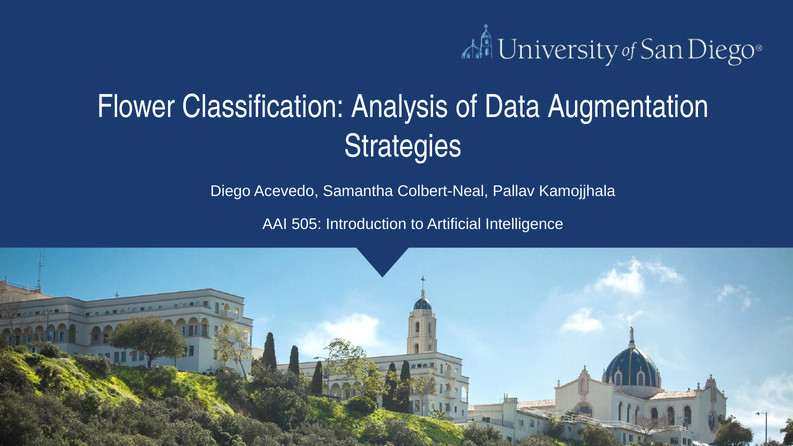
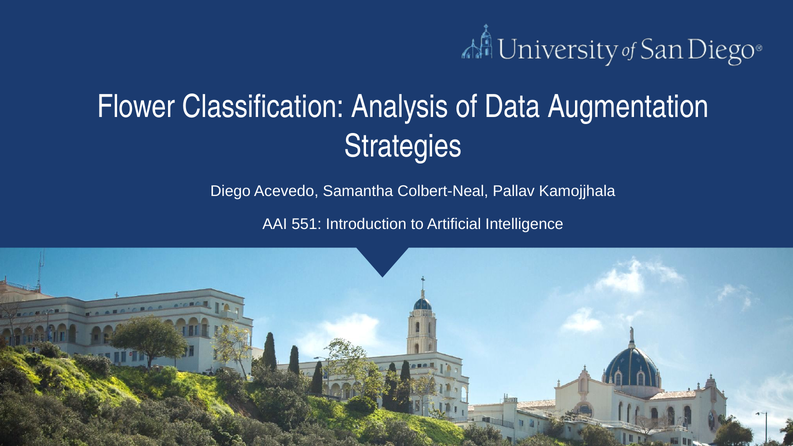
505: 505 -> 551
